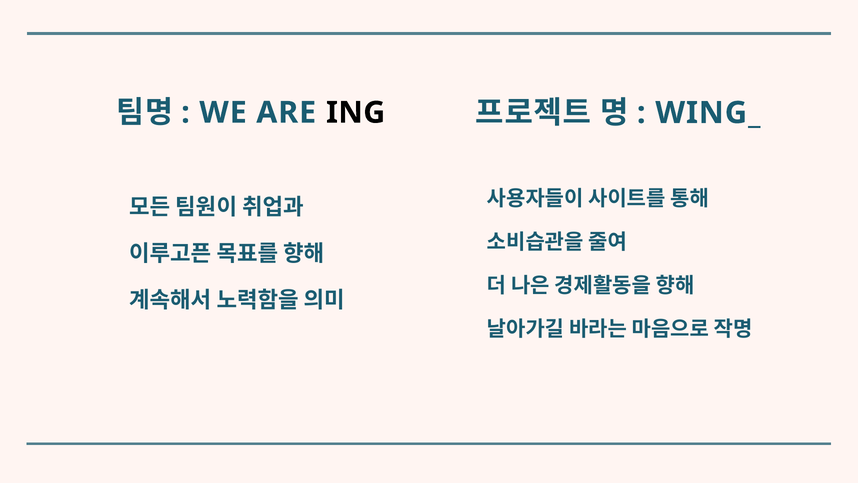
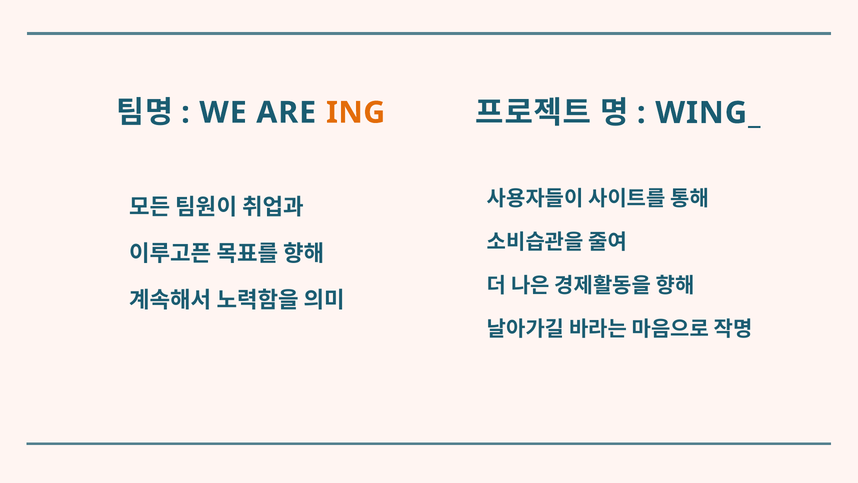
ING colour: black -> orange
